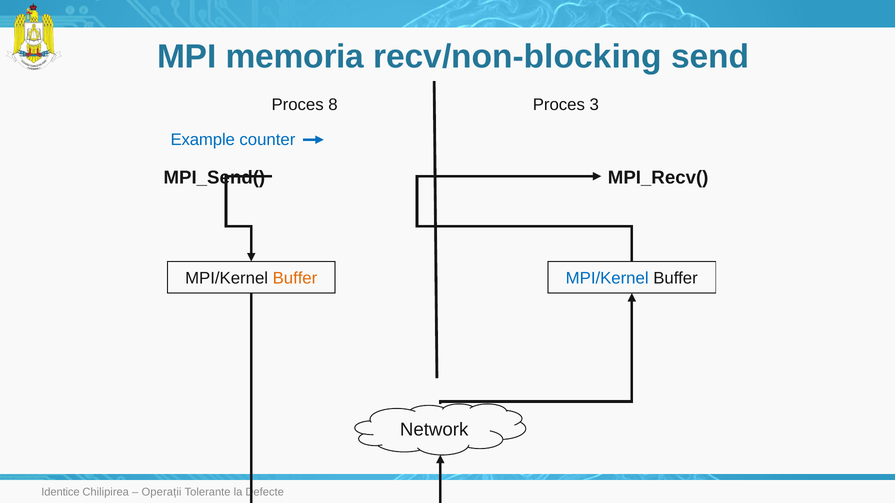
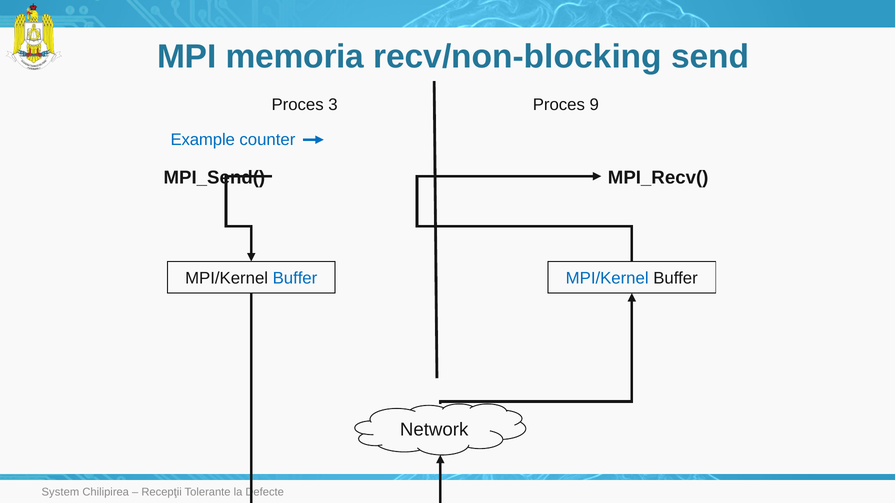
8: 8 -> 3
3: 3 -> 9
Buffer at (295, 279) colour: orange -> blue
Identice: Identice -> System
Operații: Operații -> Recepţii
